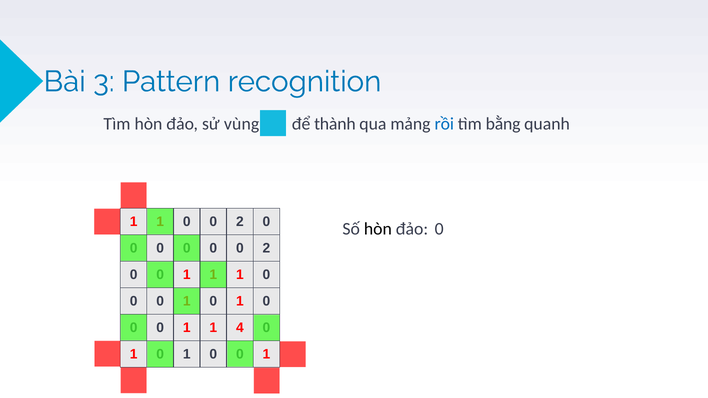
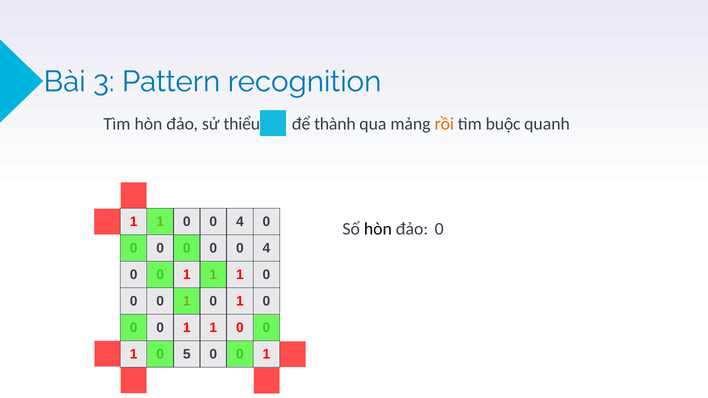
vùng: vùng -> thiểu
rồi colour: blue -> orange
bằng: bằng -> buộc
2 at (240, 222): 2 -> 4
2 at (266, 248): 2 -> 4
0 1 1 4: 4 -> 0
1 at (187, 355): 1 -> 5
